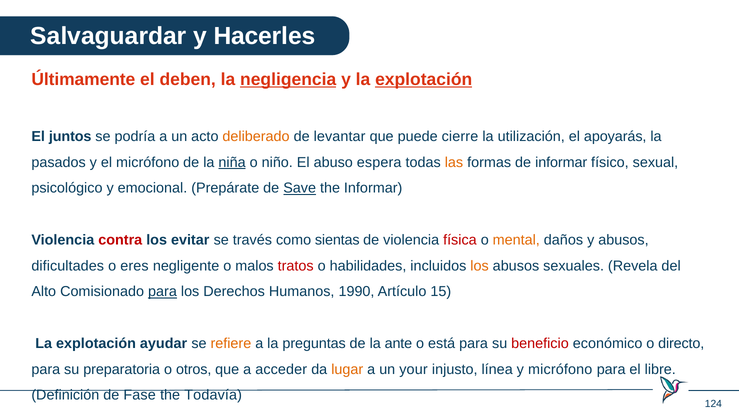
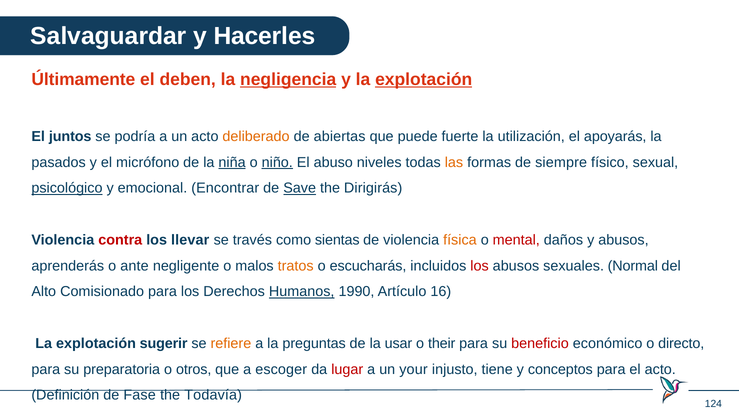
levantar: levantar -> abiertas
cierre: cierre -> fuerte
niño underline: none -> present
espera: espera -> niveles
de informar: informar -> siempre
psicológico underline: none -> present
Prepárate: Prepárate -> Encontrar
the Informar: Informar -> Dirigirás
evitar: evitar -> llevar
física colour: red -> orange
mental colour: orange -> red
dificultades: dificultades -> aprenderás
eres: eres -> ante
tratos colour: red -> orange
habilidades: habilidades -> escucharás
los at (480, 266) colour: orange -> red
Revela: Revela -> Normal
para at (162, 291) underline: present -> none
Humanos underline: none -> present
15: 15 -> 16
ayudar: ayudar -> sugerir
ante: ante -> usar
está: está -> their
acceder: acceder -> escoger
lugar colour: orange -> red
línea: línea -> tiene
y micrófono: micrófono -> conceptos
el libre: libre -> acto
